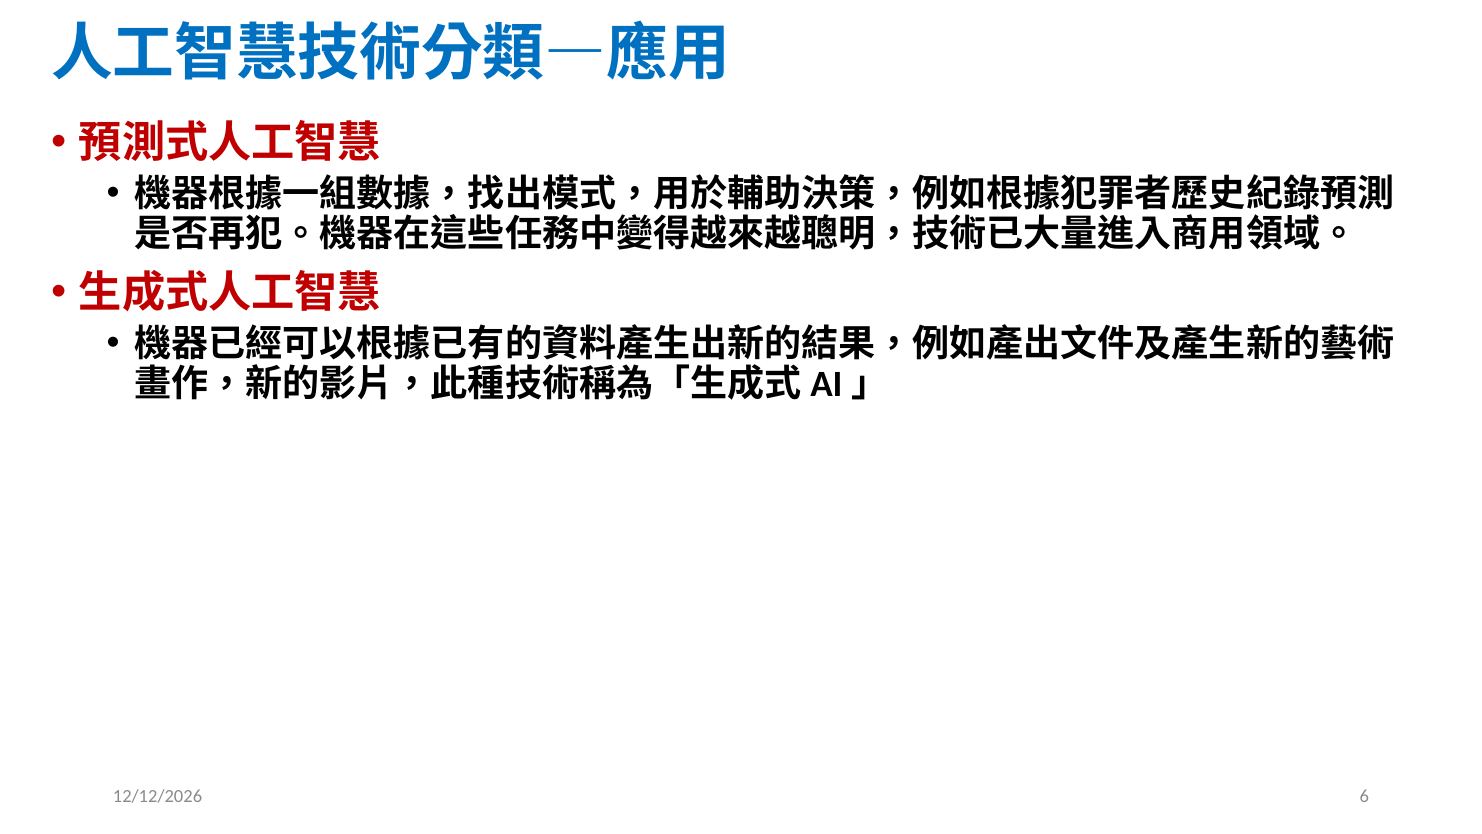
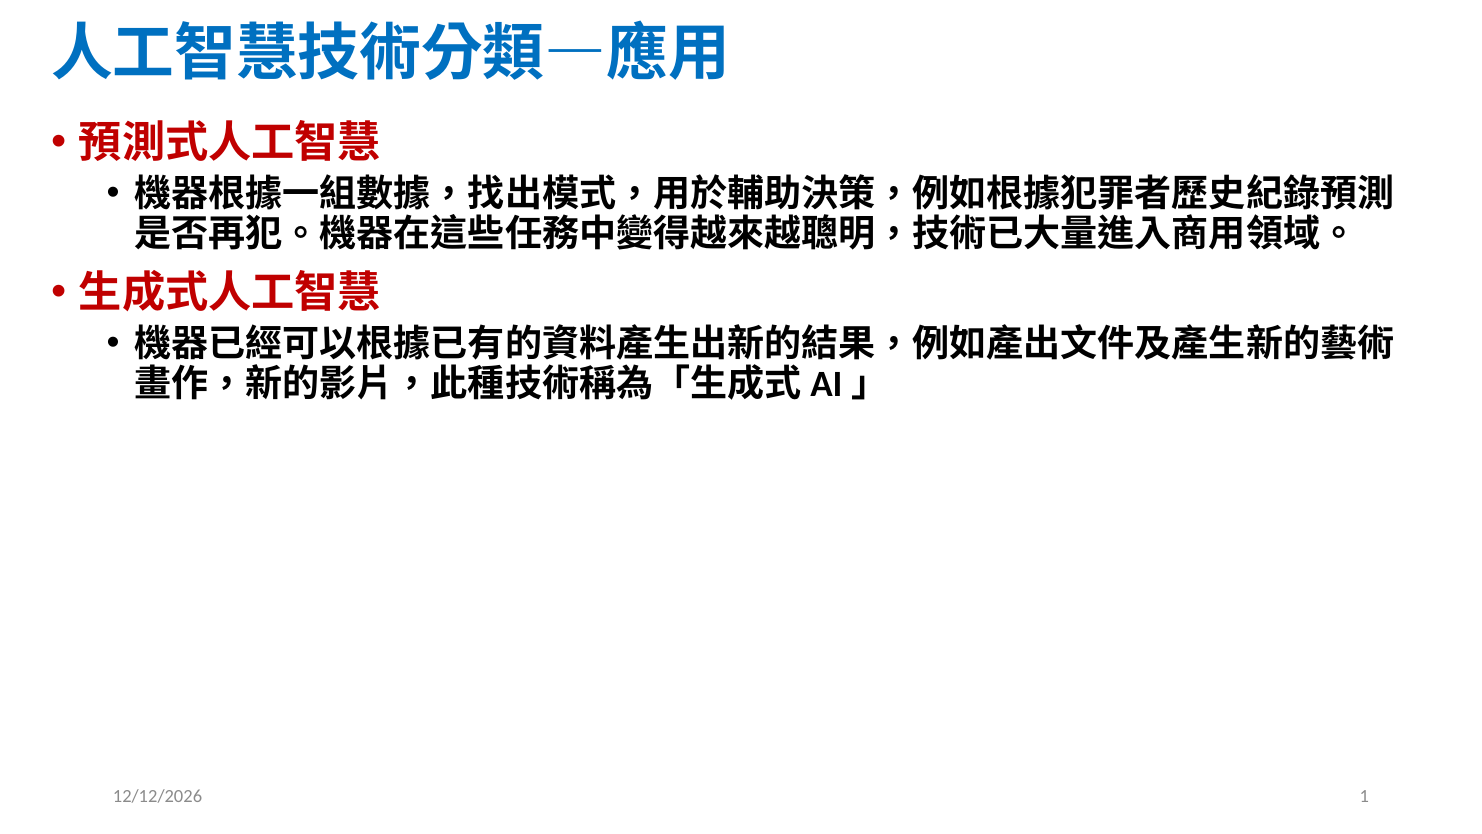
6: 6 -> 1
